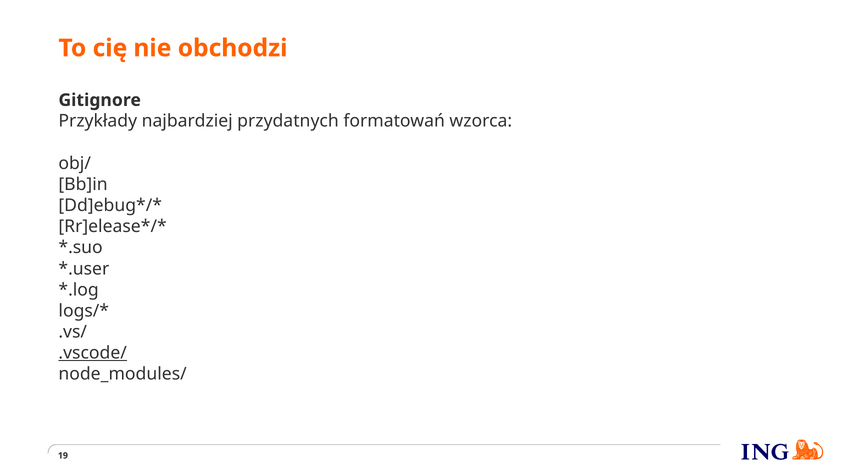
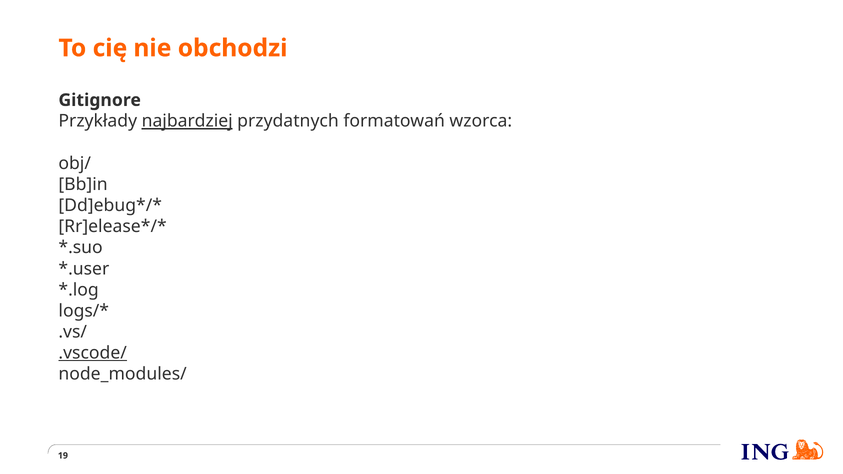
najbardziej underline: none -> present
